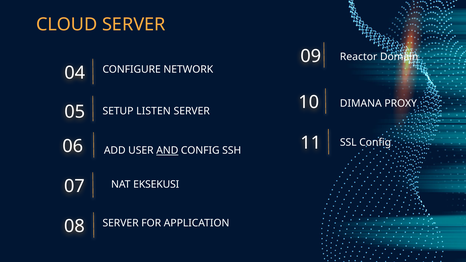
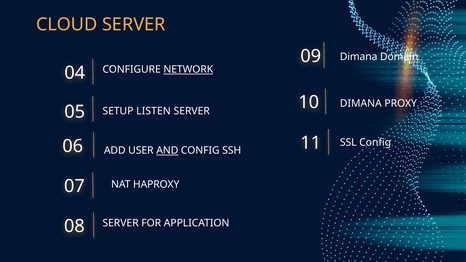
Reactor at (359, 57): Reactor -> Dimana
NETWORK underline: none -> present
EKSEKUSI: EKSEKUSI -> HAPROXY
